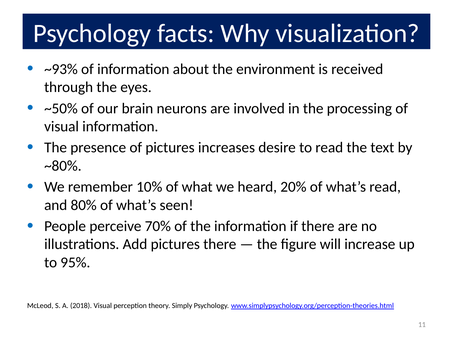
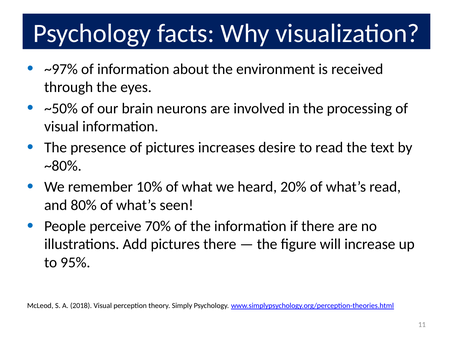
~93%: ~93% -> ~97%
